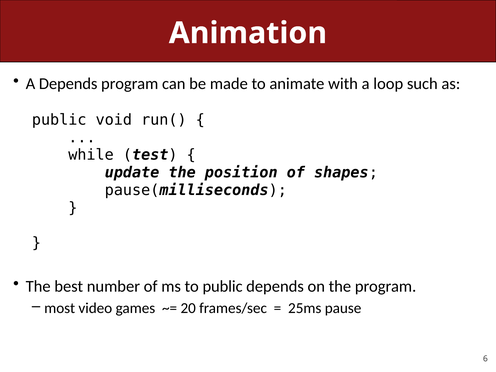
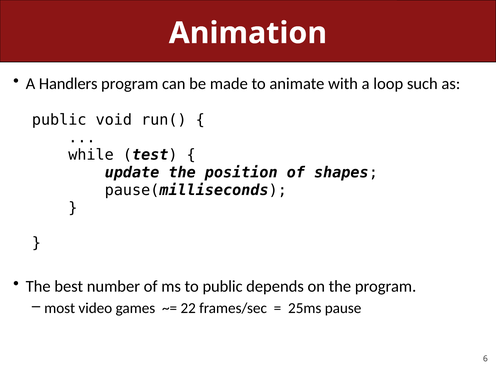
A Depends: Depends -> Handlers
20: 20 -> 22
